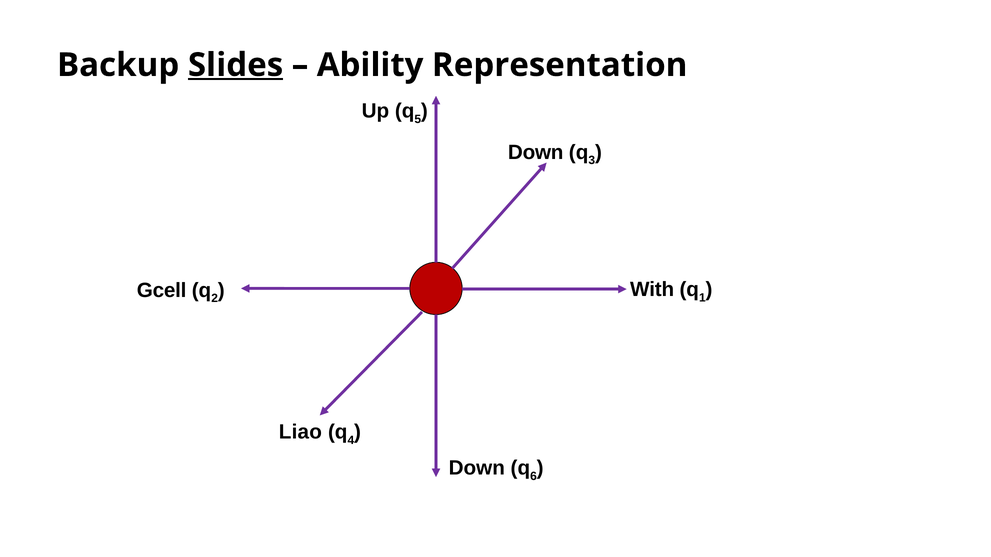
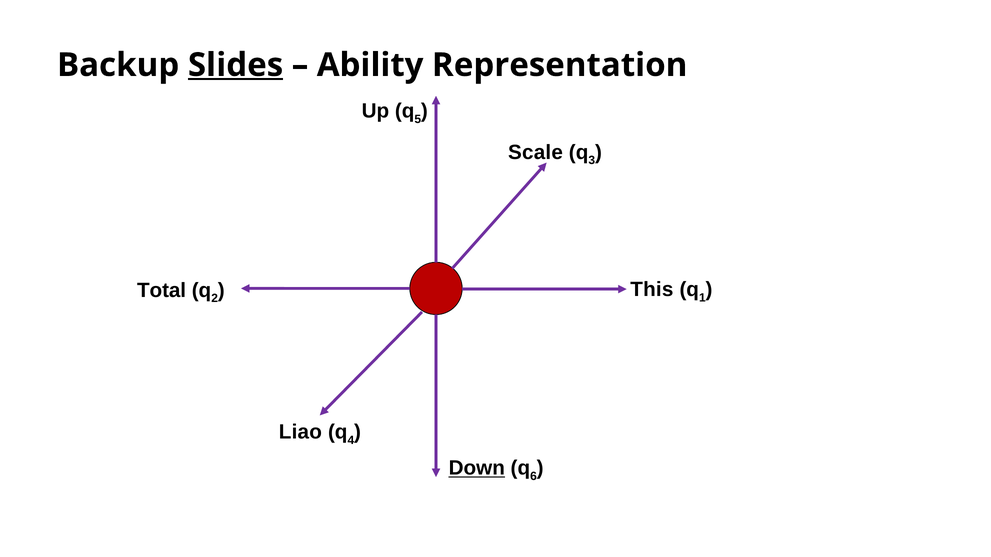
Down at (536, 153): Down -> Scale
With: With -> This
Gcell: Gcell -> Total
Down at (477, 469) underline: none -> present
